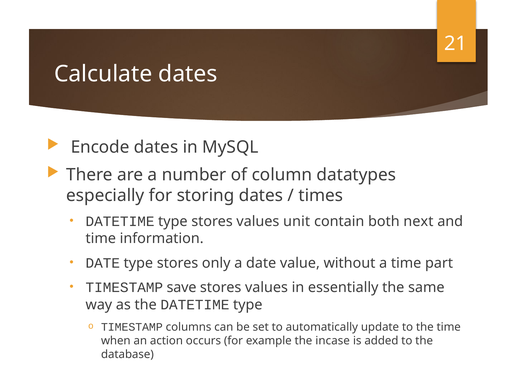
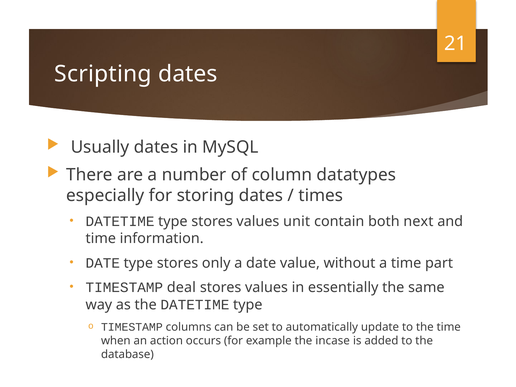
Calculate: Calculate -> Scripting
Encode: Encode -> Usually
save: save -> deal
